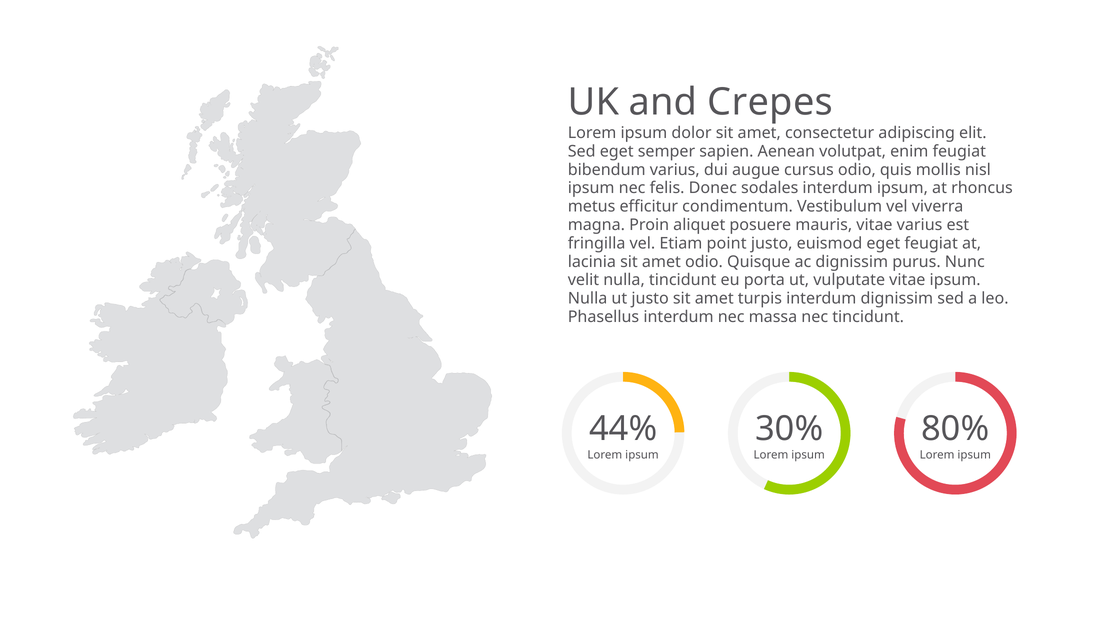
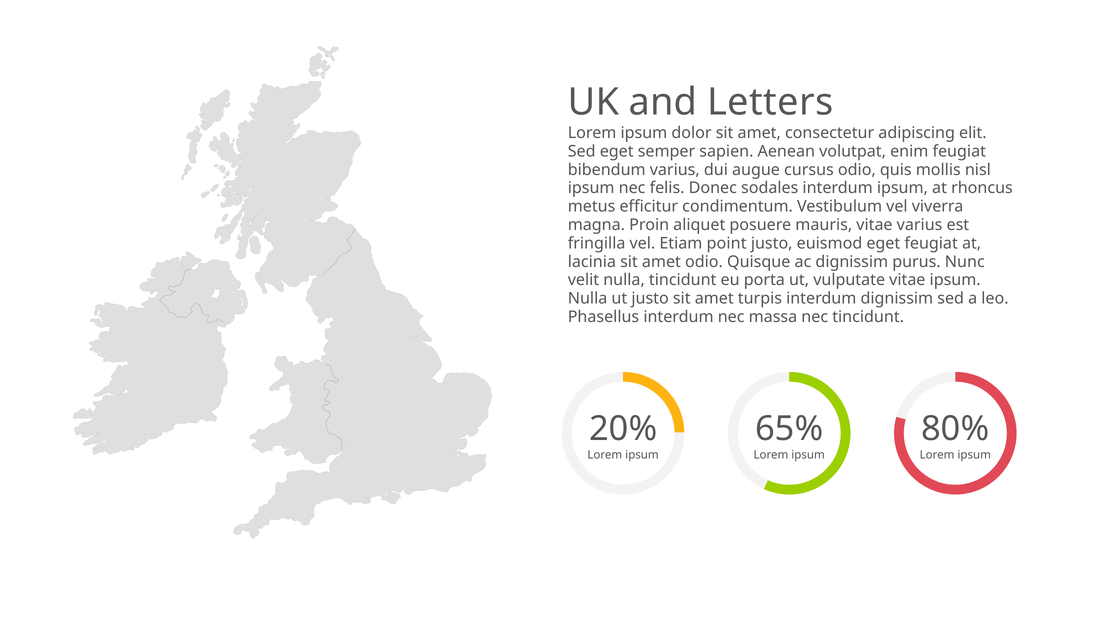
Crepes: Crepes -> Letters
44%: 44% -> 20%
30%: 30% -> 65%
